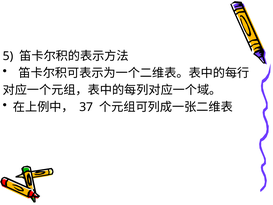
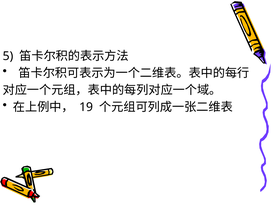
37: 37 -> 19
